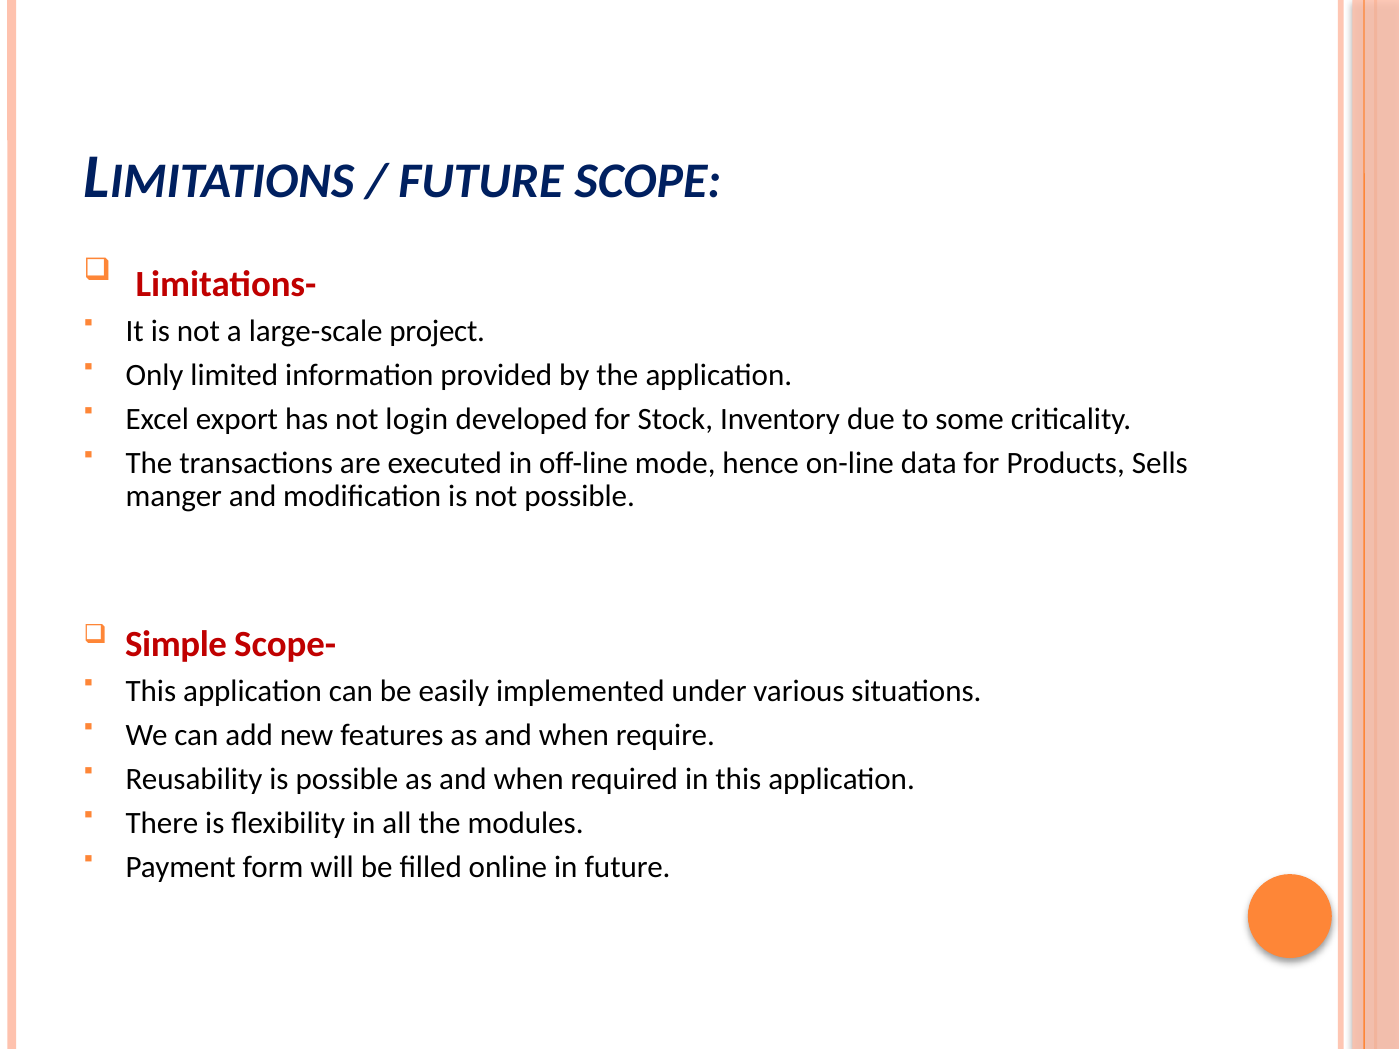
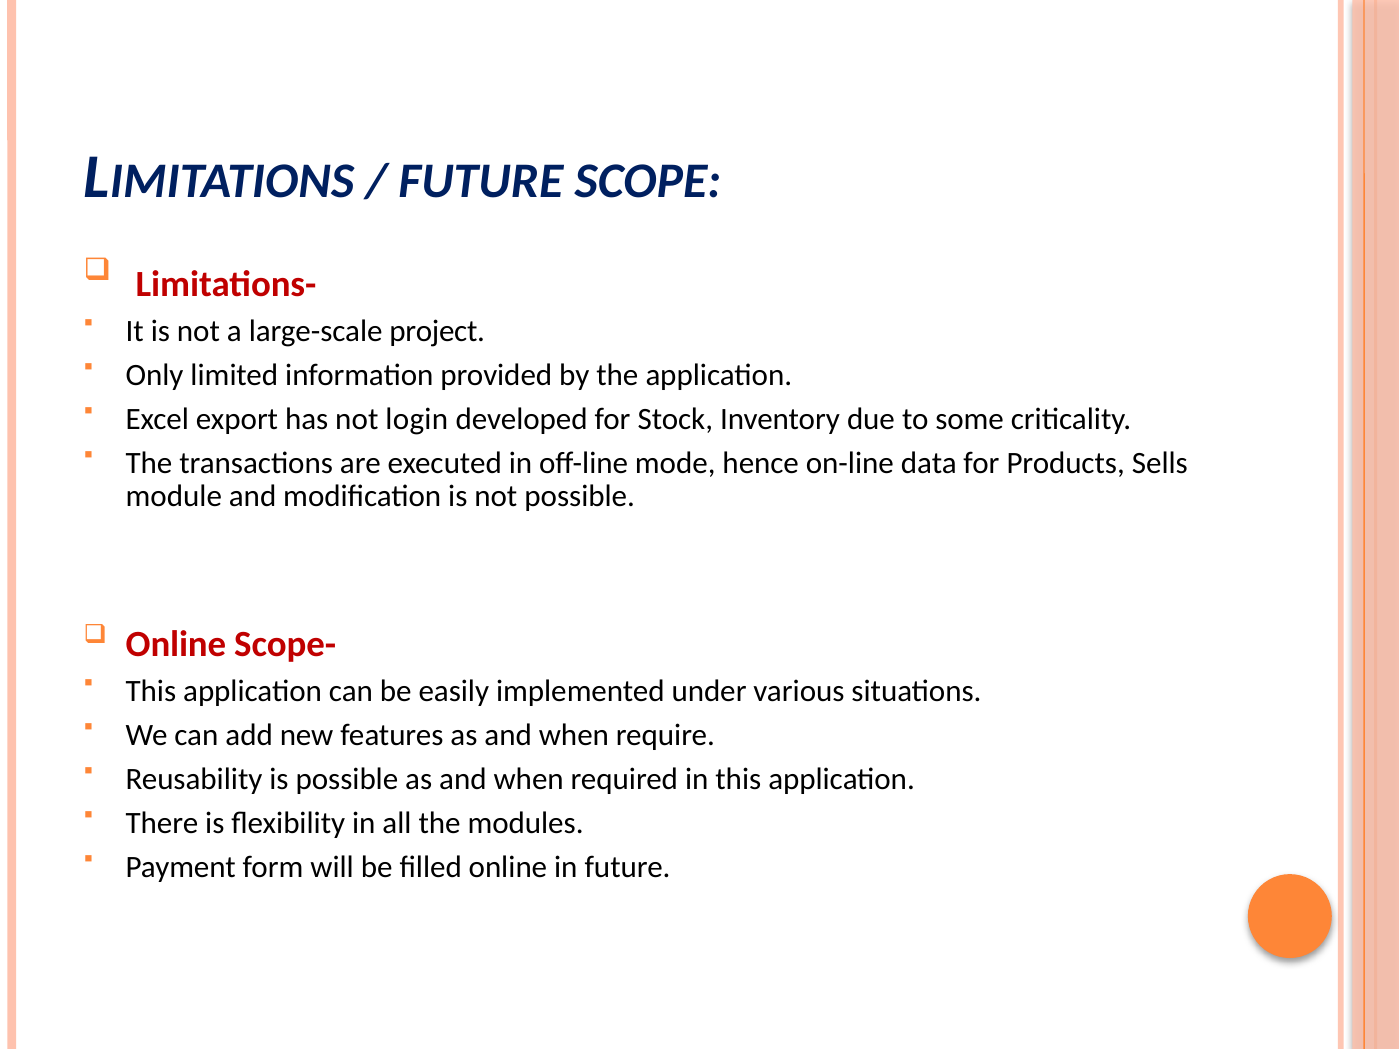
manger: manger -> module
Simple at (176, 645): Simple -> Online
